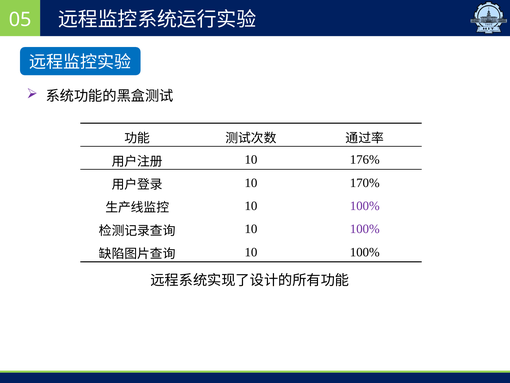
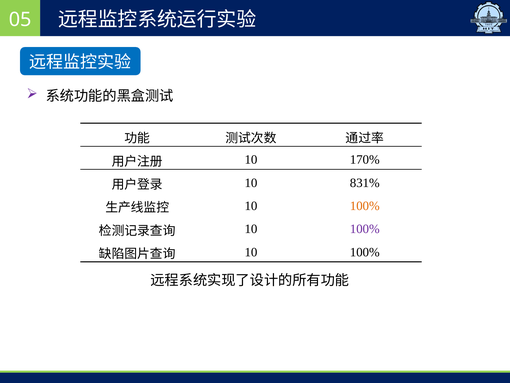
176%: 176% -> 170%
170%: 170% -> 831%
100% at (365, 206) colour: purple -> orange
